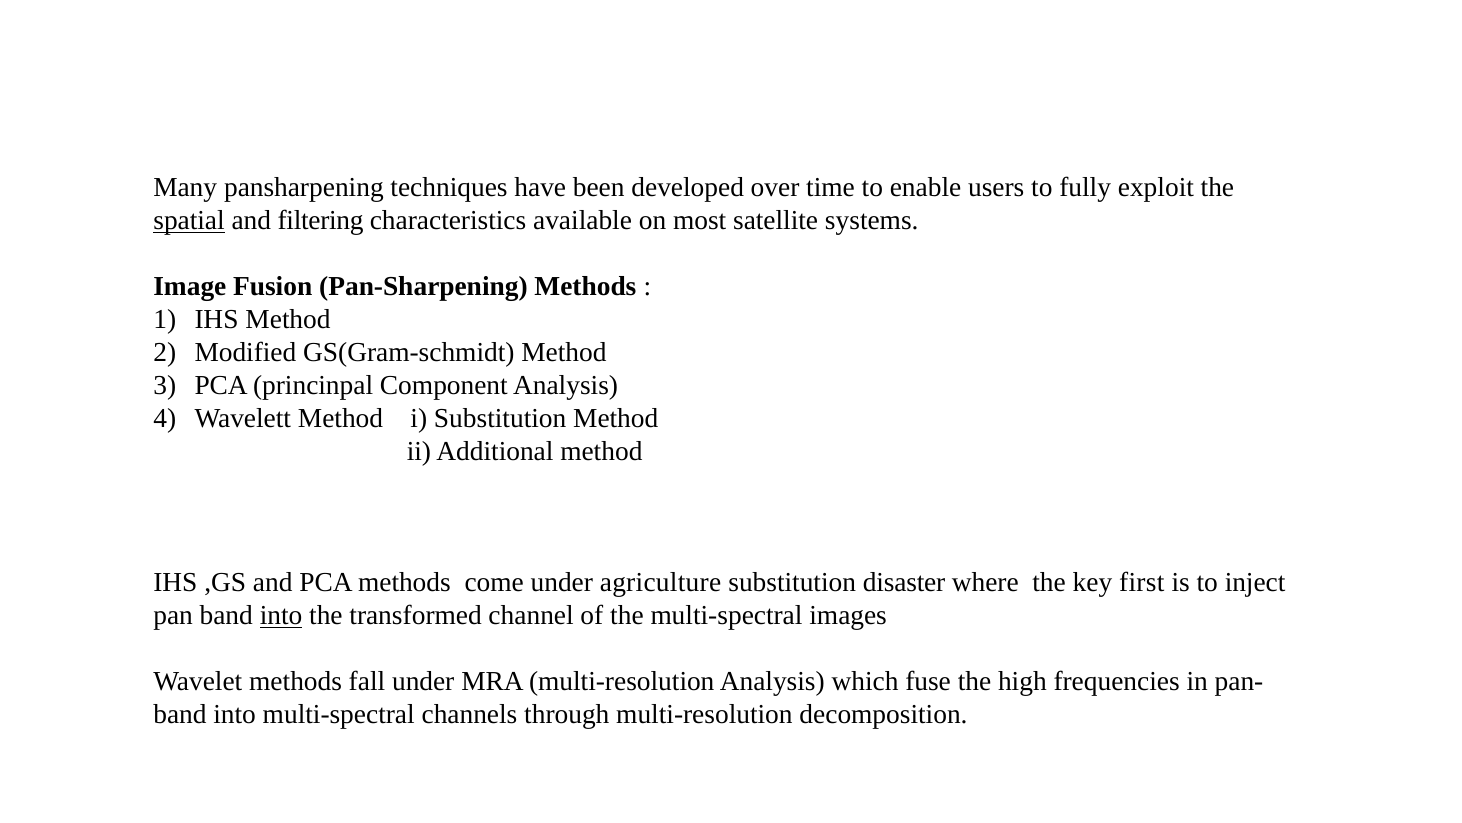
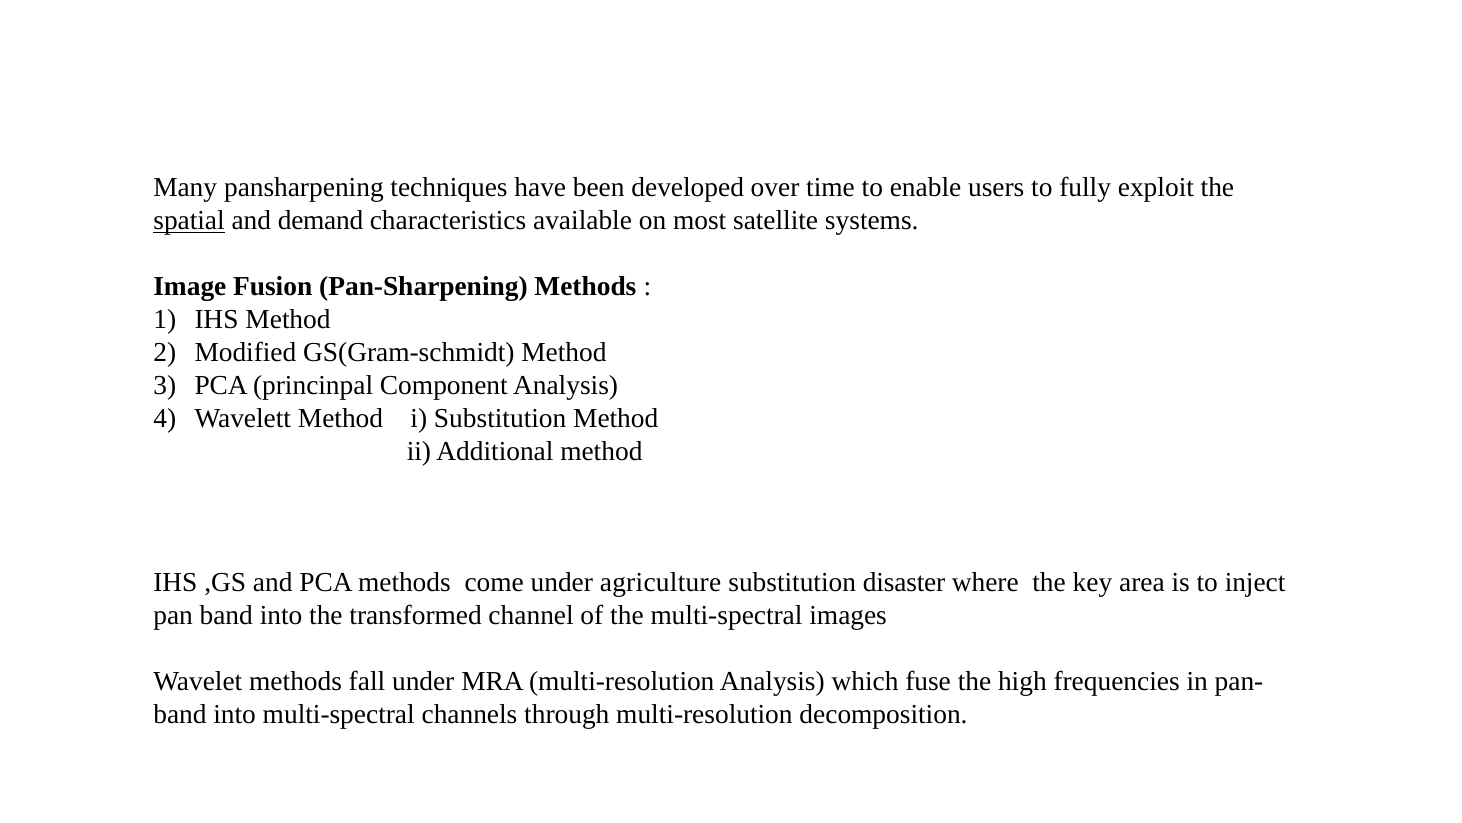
filtering: filtering -> demand
first: first -> area
into at (281, 615) underline: present -> none
